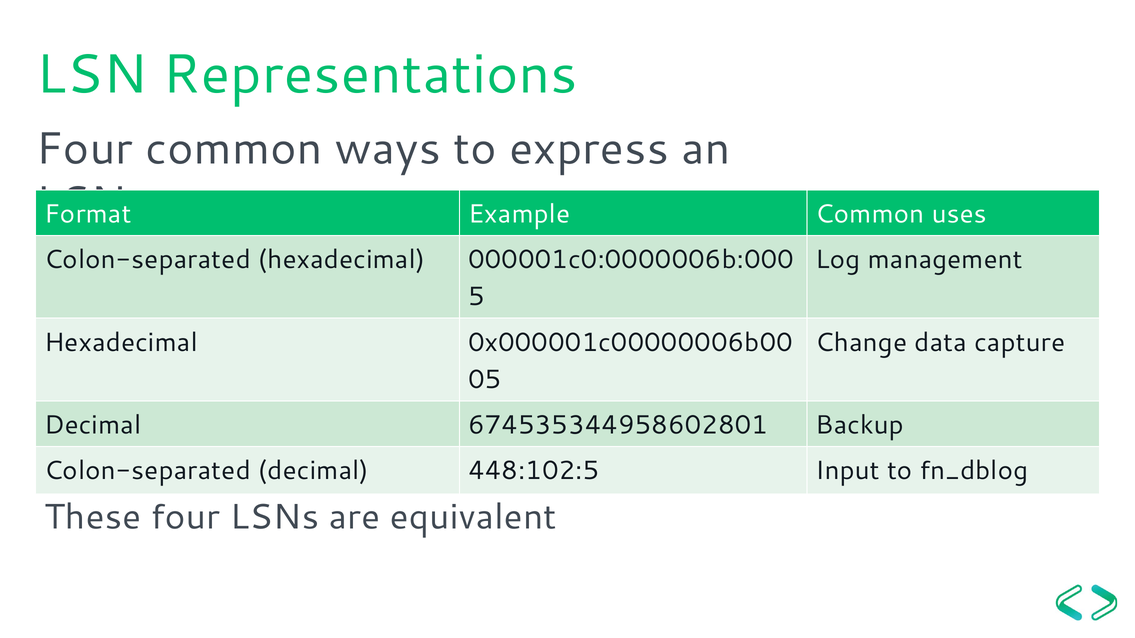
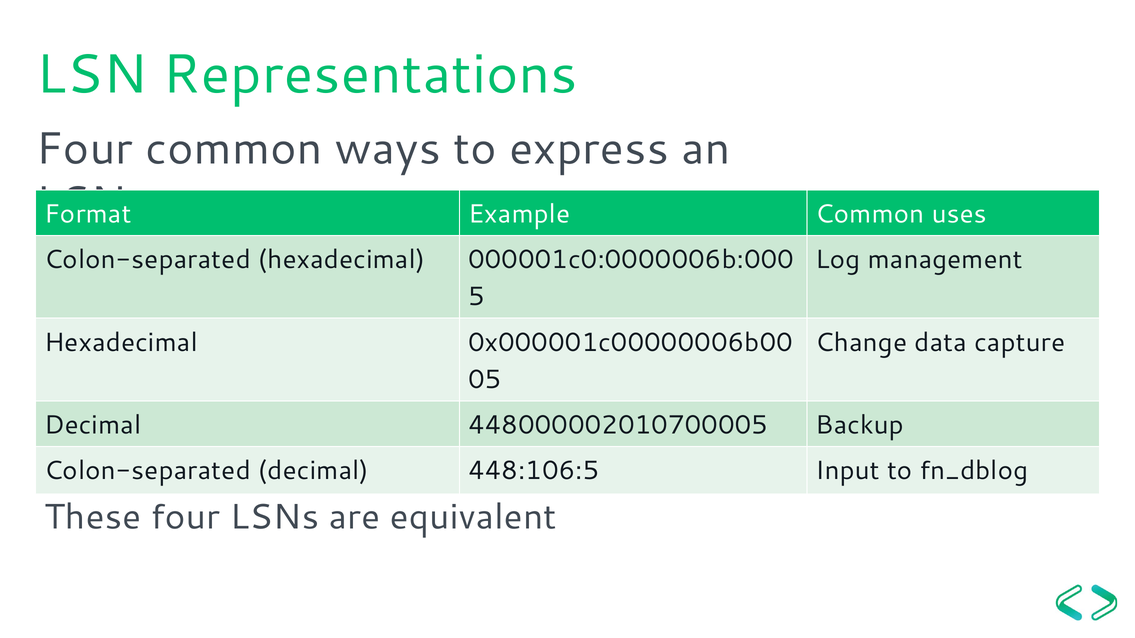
674535344958602801: 674535344958602801 -> 448000002010700005
448:102:5: 448:102:5 -> 448:106:5
